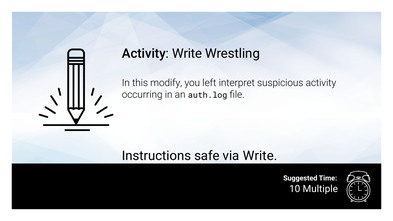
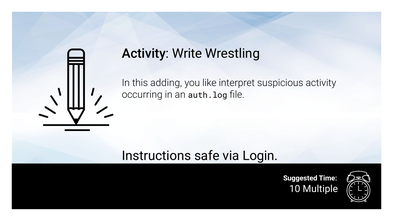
modify: modify -> adding
left: left -> like
via Write: Write -> Login
